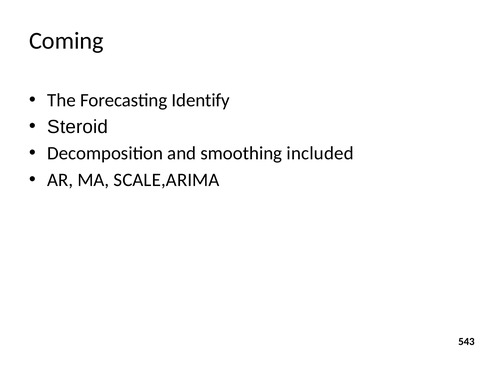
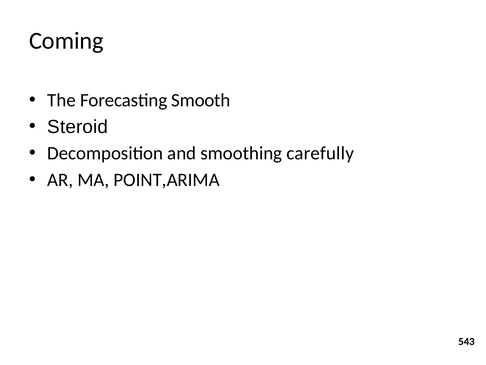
Identify: Identify -> Smooth
included: included -> carefully
SCALE,ARIMA: SCALE,ARIMA -> POINT,ARIMA
